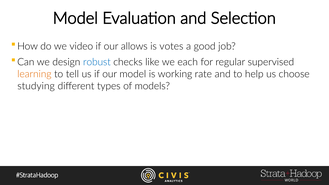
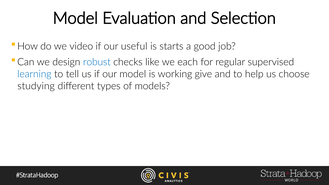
allows: allows -> useful
votes: votes -> starts
learning colour: orange -> blue
rate: rate -> give
